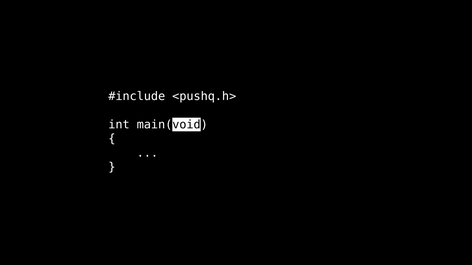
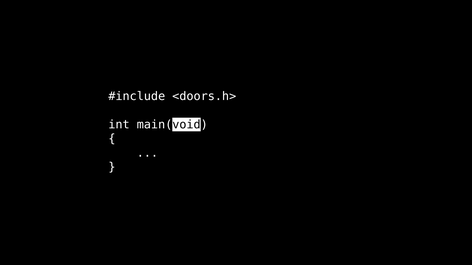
<pushq.h>: <pushq.h> -> <doors.h>
